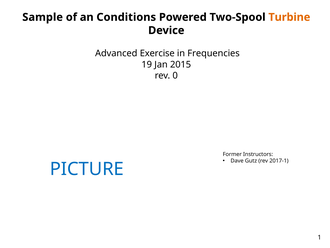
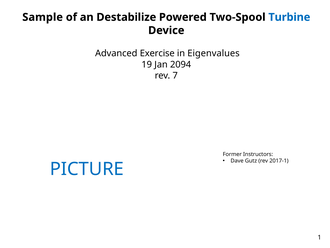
Conditions: Conditions -> Destabilize
Turbine colour: orange -> blue
Frequencies: Frequencies -> Eigenvalues
2015: 2015 -> 2094
0: 0 -> 7
